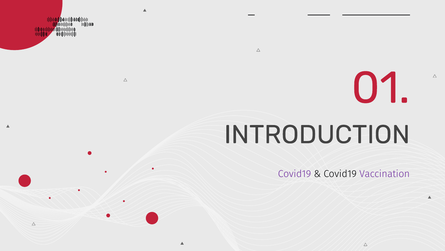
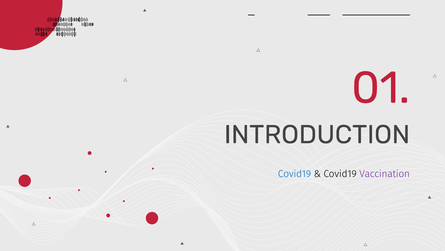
Covid19 at (295, 174) colour: purple -> blue
